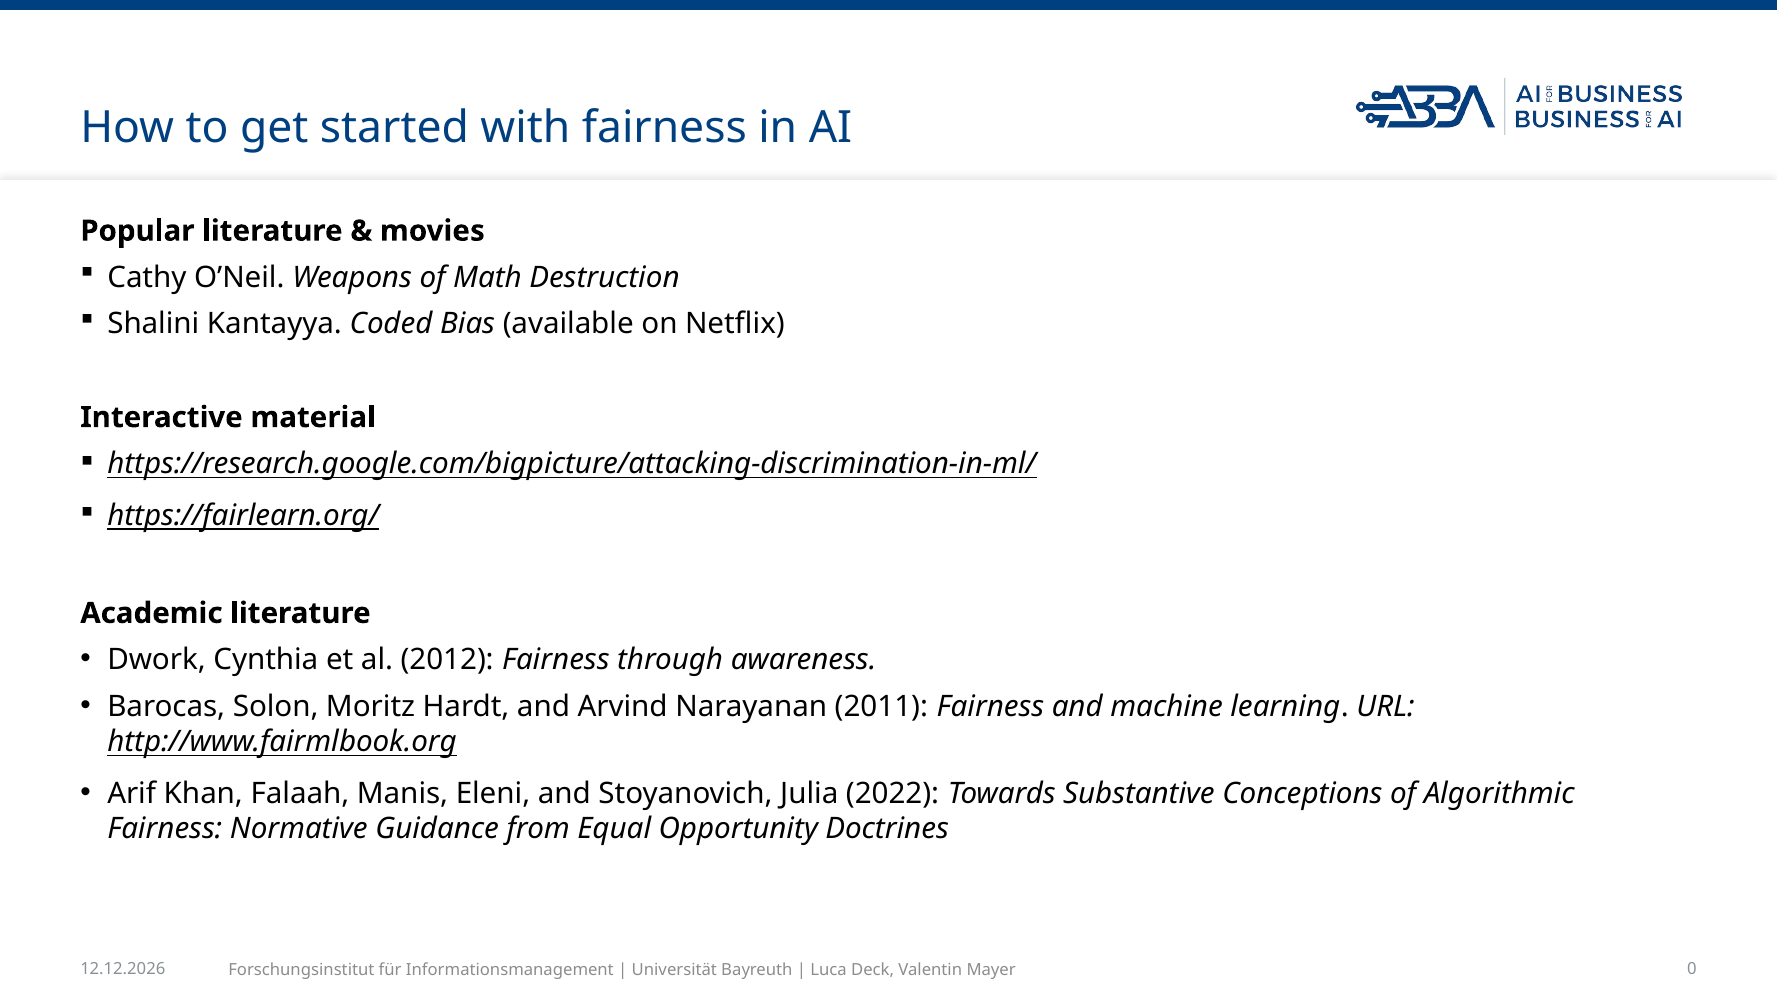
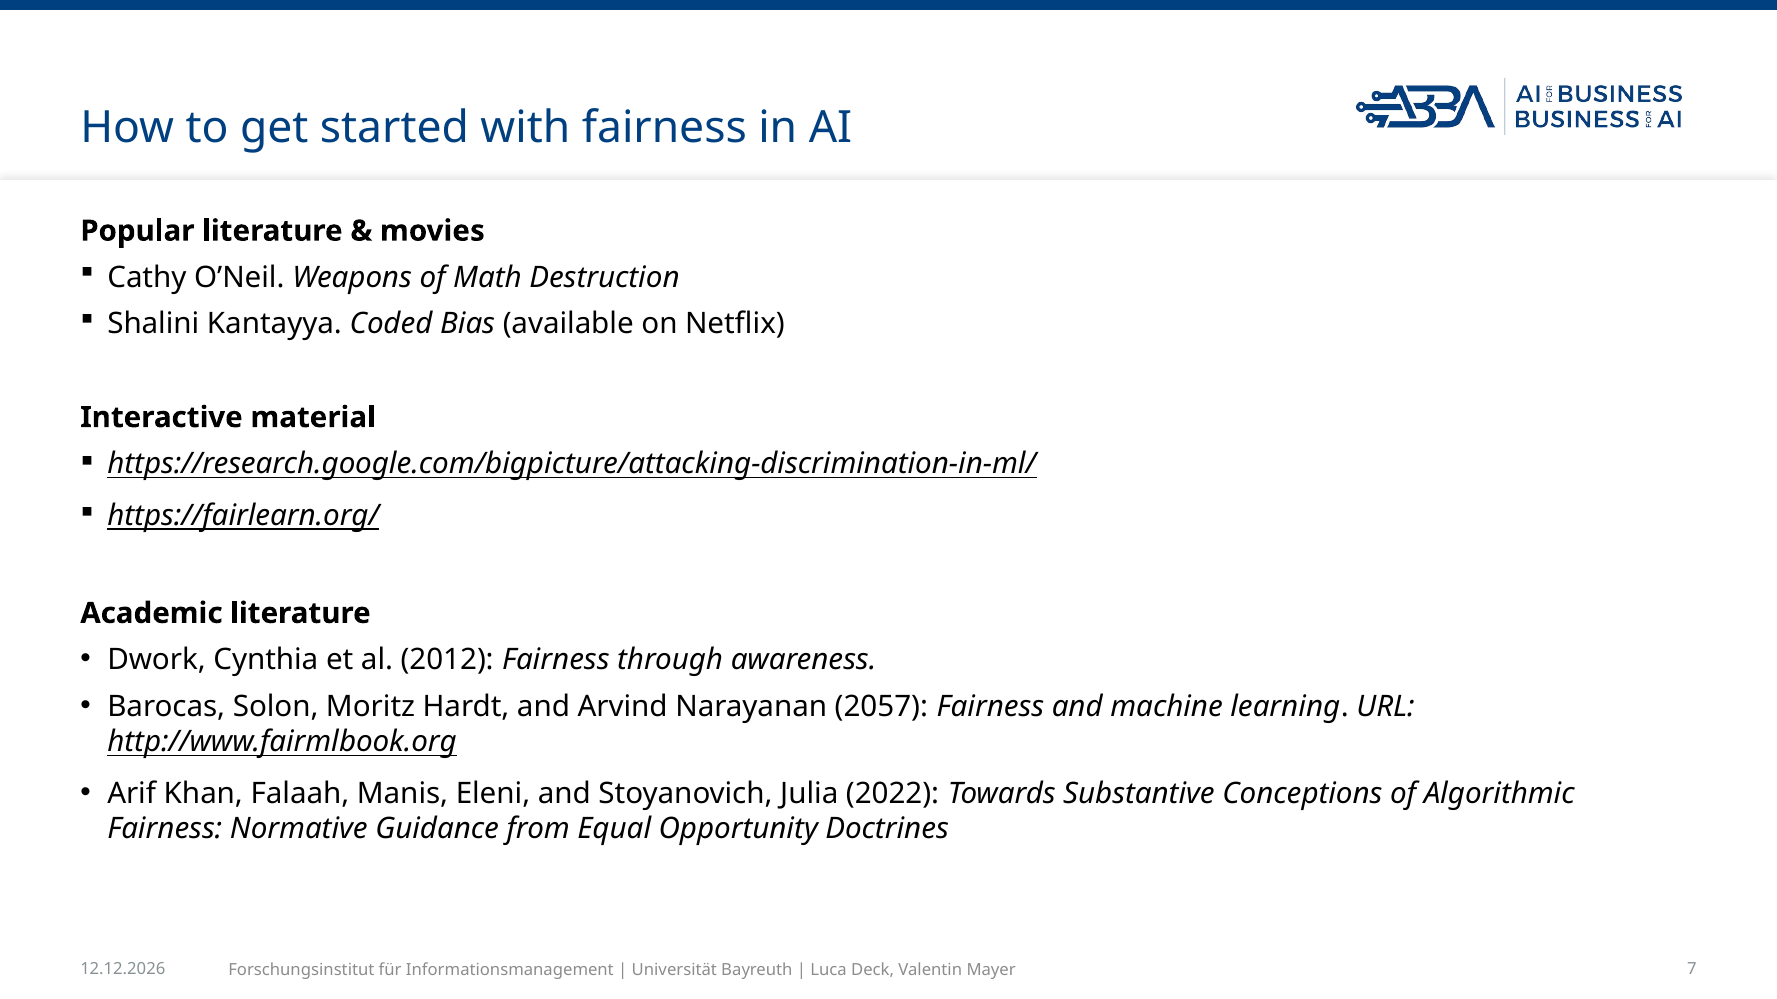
2011: 2011 -> 2057
0: 0 -> 7
